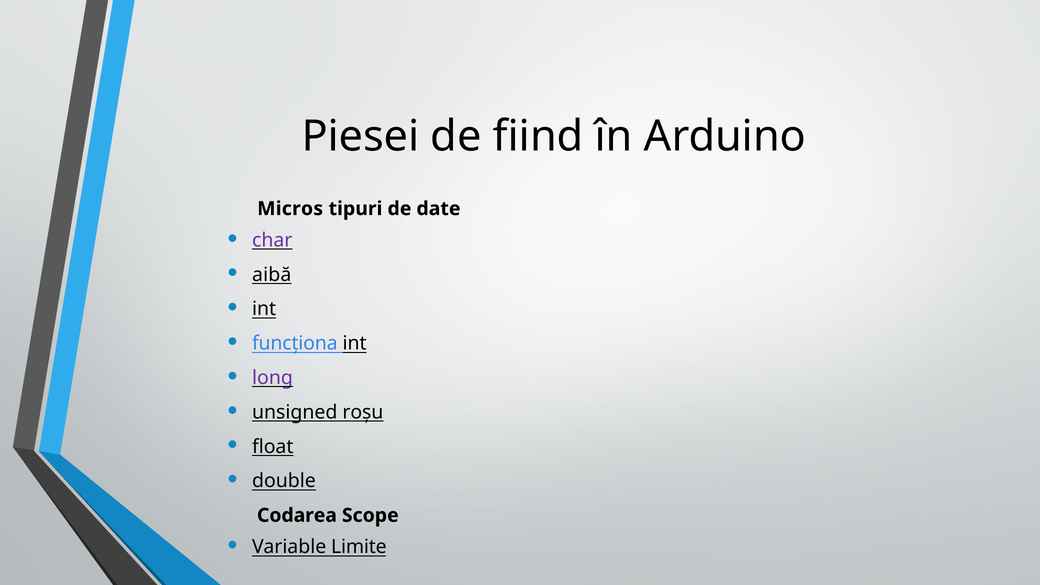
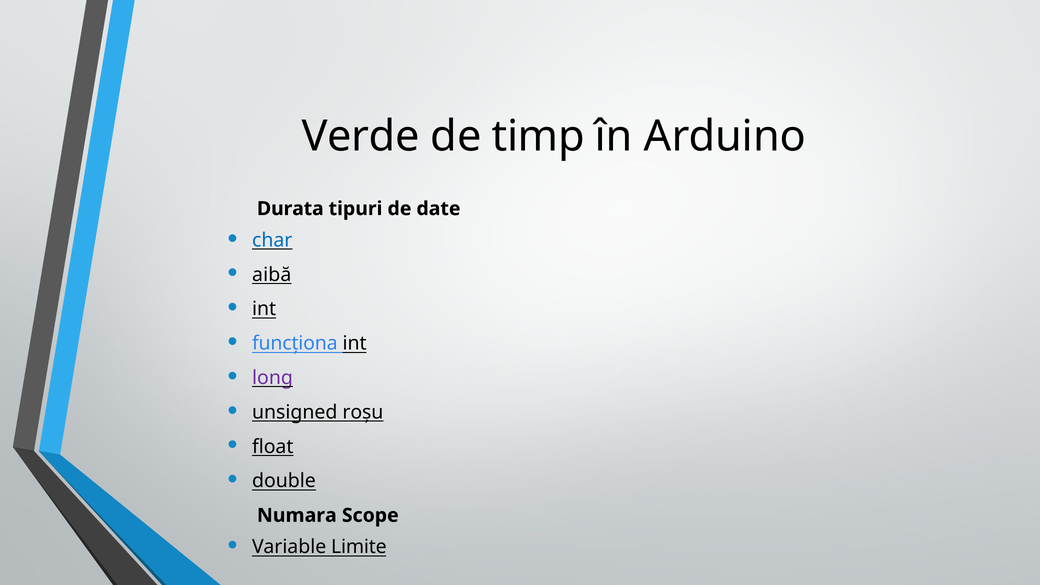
Piesei: Piesei -> Verde
fiind: fiind -> timp
Micros: Micros -> Durata
char colour: purple -> blue
Codarea: Codarea -> Numara
